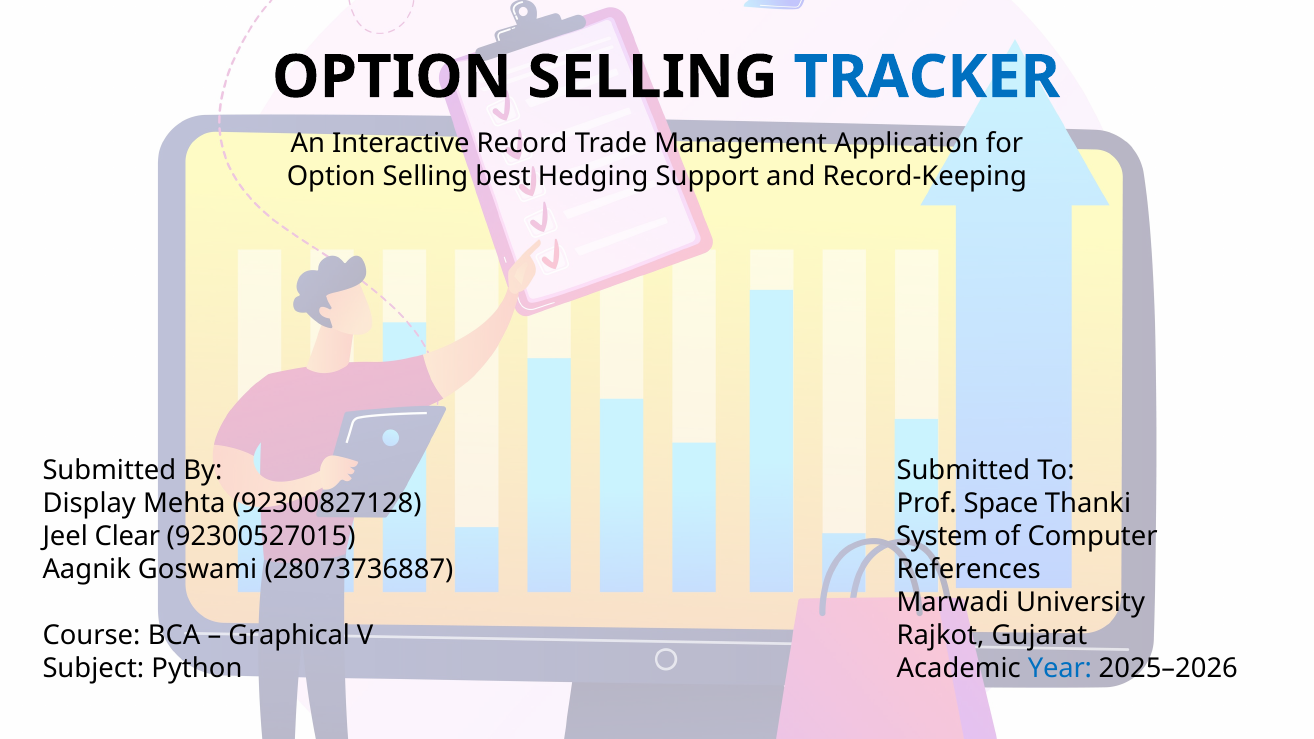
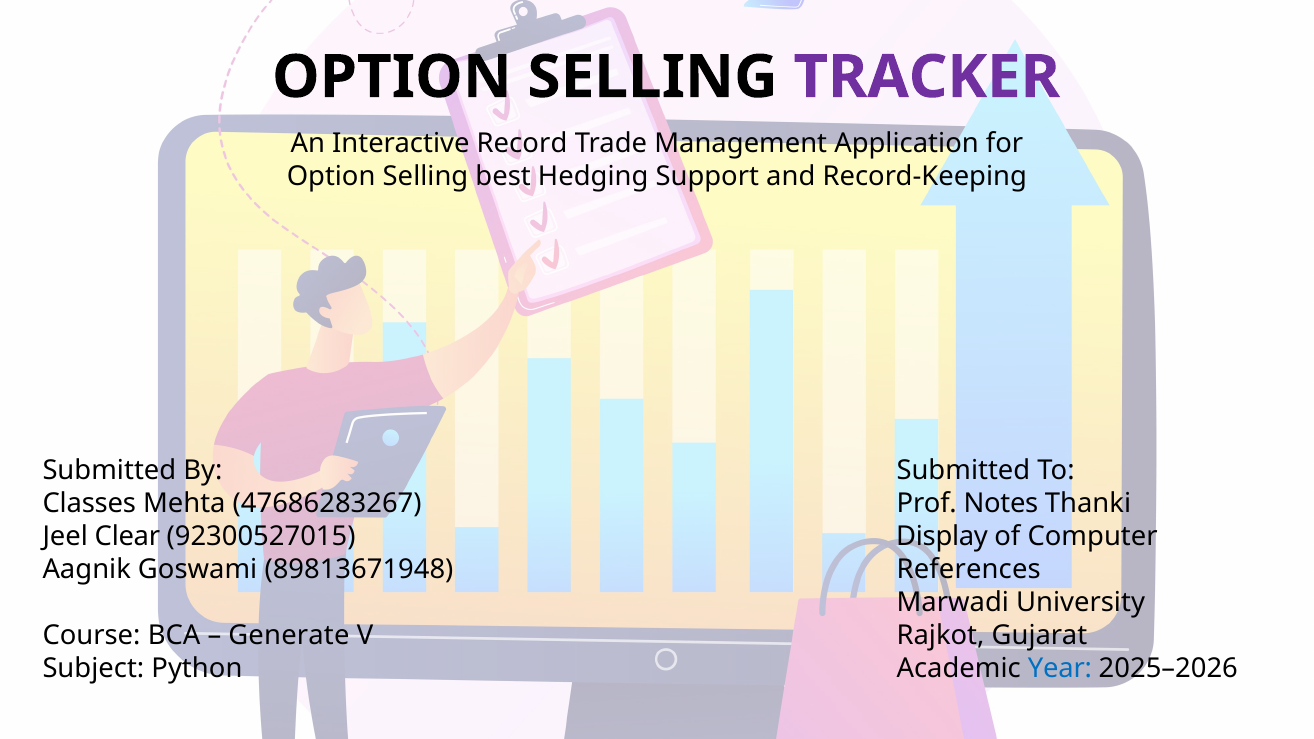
TRACKER colour: blue -> purple
Display: Display -> Classes
92300827128: 92300827128 -> 47686283267
Space: Space -> Notes
System: System -> Display
28073736887: 28073736887 -> 89813671948
Graphical: Graphical -> Generate
